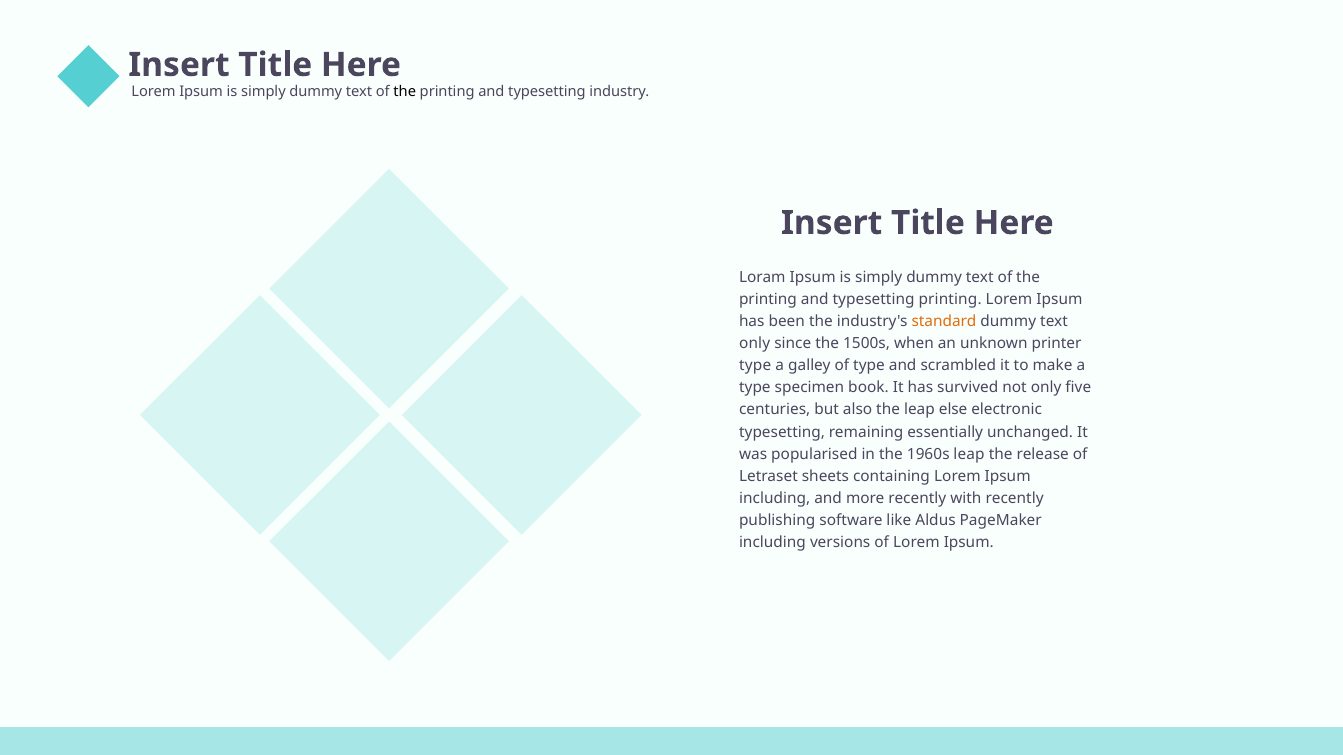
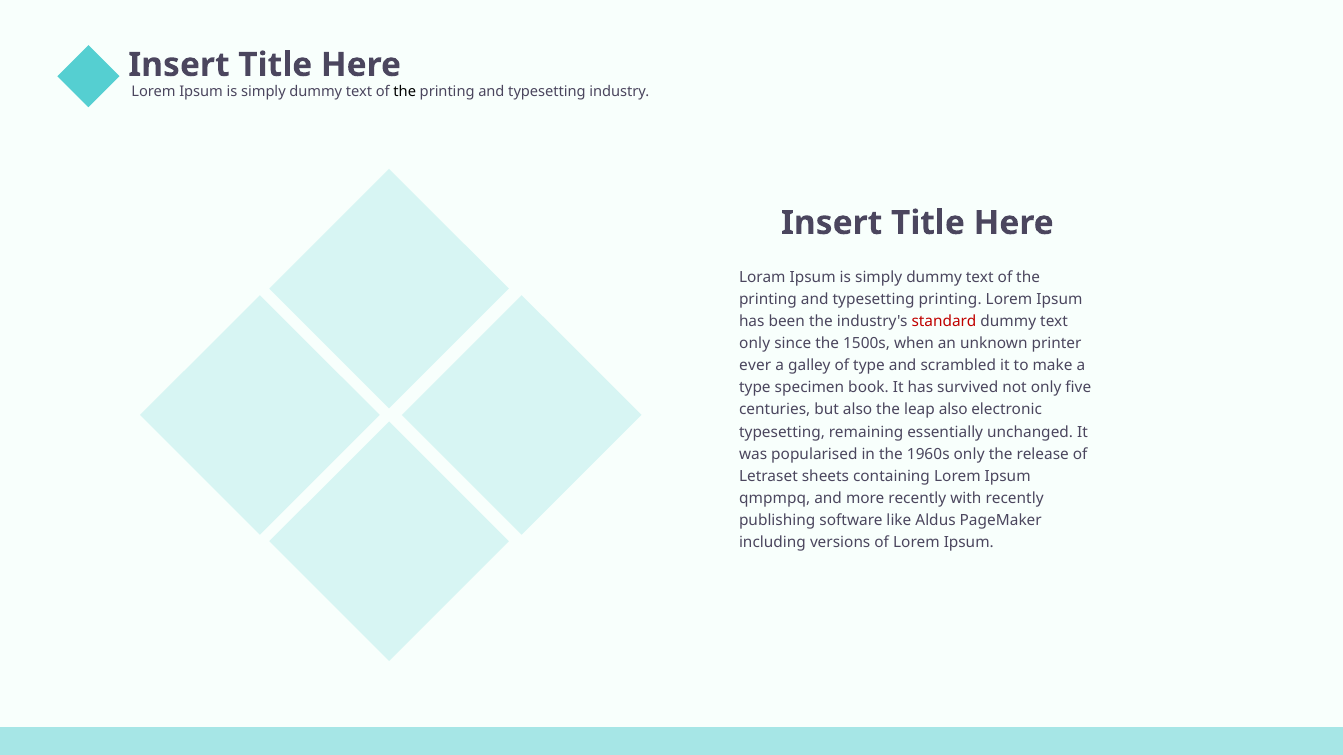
standard colour: orange -> red
type at (755, 366): type -> ever
leap else: else -> also
1960s leap: leap -> only
including at (775, 499): including -> qmpmpq
